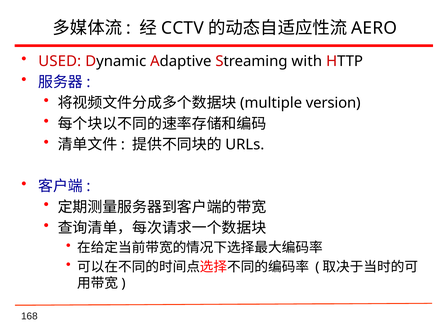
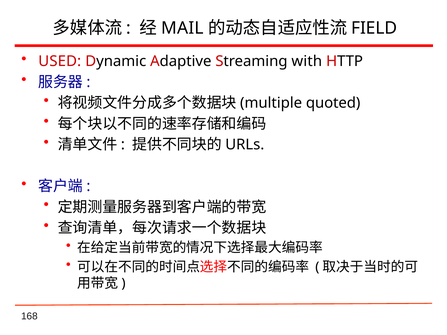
CCTV: CCTV -> MAIL
AERO: AERO -> FIELD
version: version -> quoted
